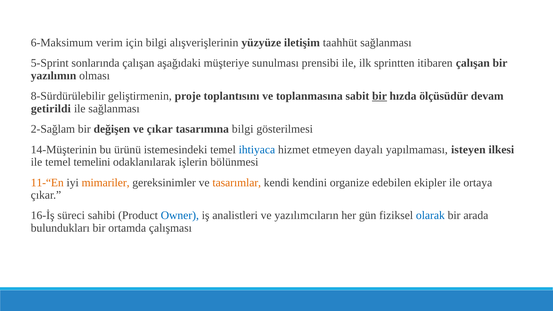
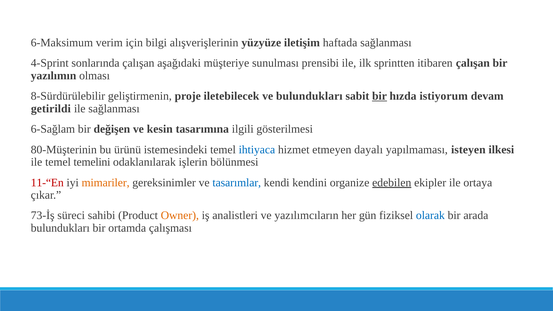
taahhüt: taahhüt -> haftada
5-Sprint: 5-Sprint -> 4-Sprint
toplantısını: toplantısını -> iletebilecek
ve toplanmasına: toplanmasına -> bulundukları
ölçüsüdür: ölçüsüdür -> istiyorum
2-Sağlam: 2-Sağlam -> 6-Sağlam
ve çıkar: çıkar -> kesin
tasarımına bilgi: bilgi -> ilgili
14-Müşterinin: 14-Müşterinin -> 80-Müşterinin
11-“En colour: orange -> red
tasarımlar colour: orange -> blue
edebilen underline: none -> present
16-İş: 16-İş -> 73-İş
Owner colour: blue -> orange
